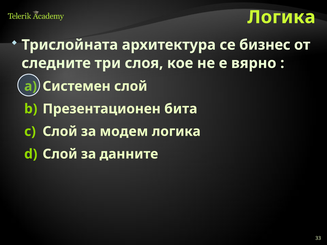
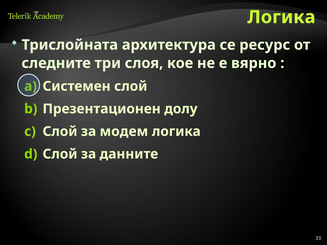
бизнес: бизнес -> ресурс
бита: бита -> долу
